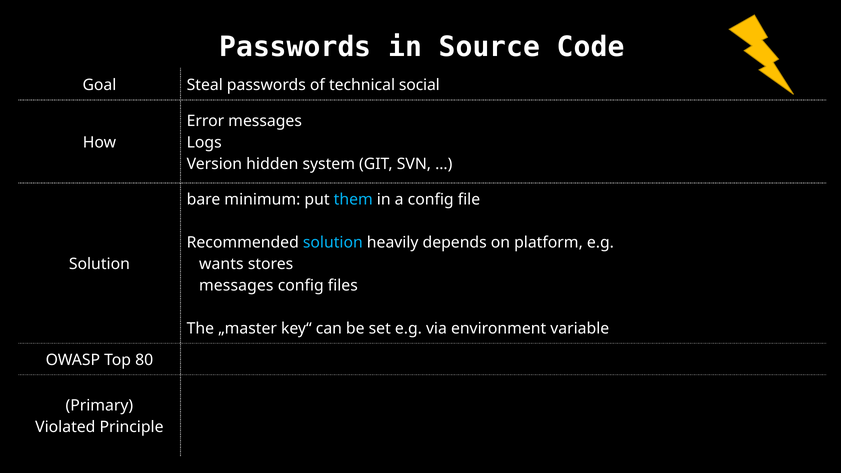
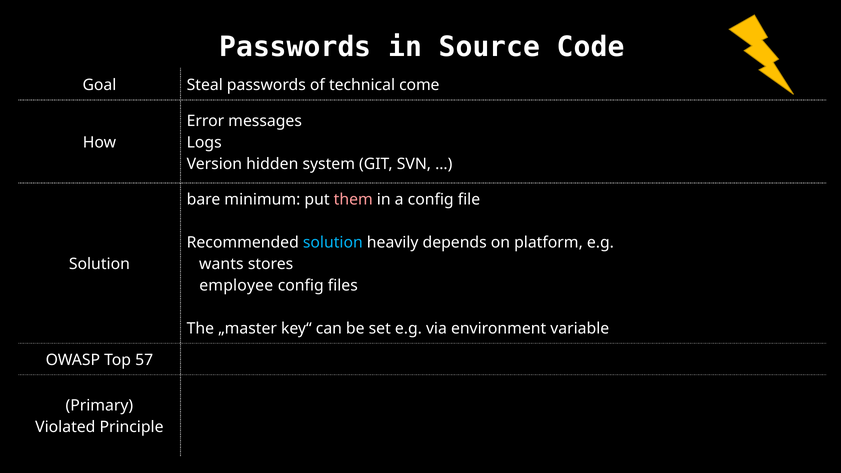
social: social -> come
them colour: light blue -> pink
messages at (236, 286): messages -> employee
80: 80 -> 57
